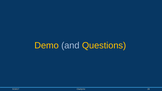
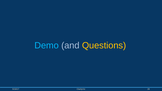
Demo colour: yellow -> light blue
